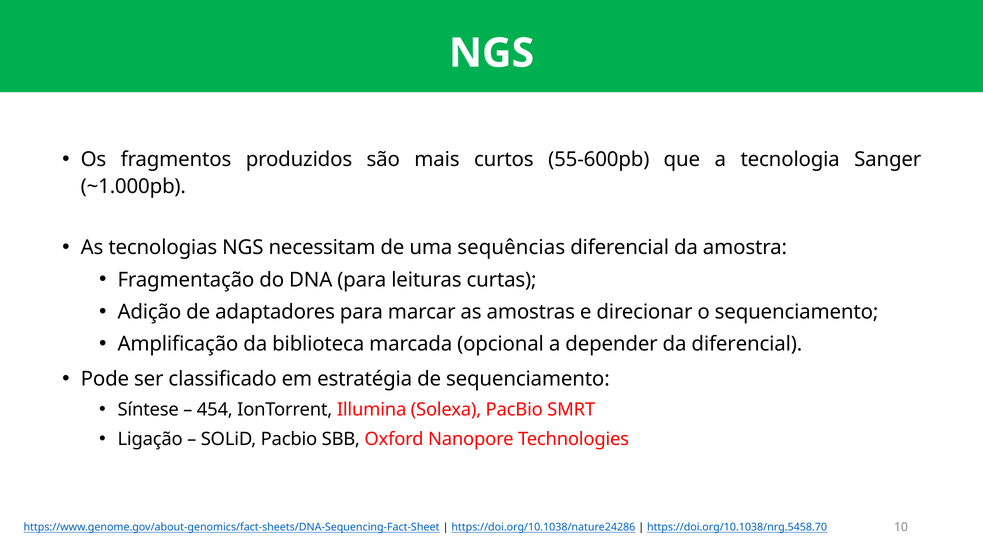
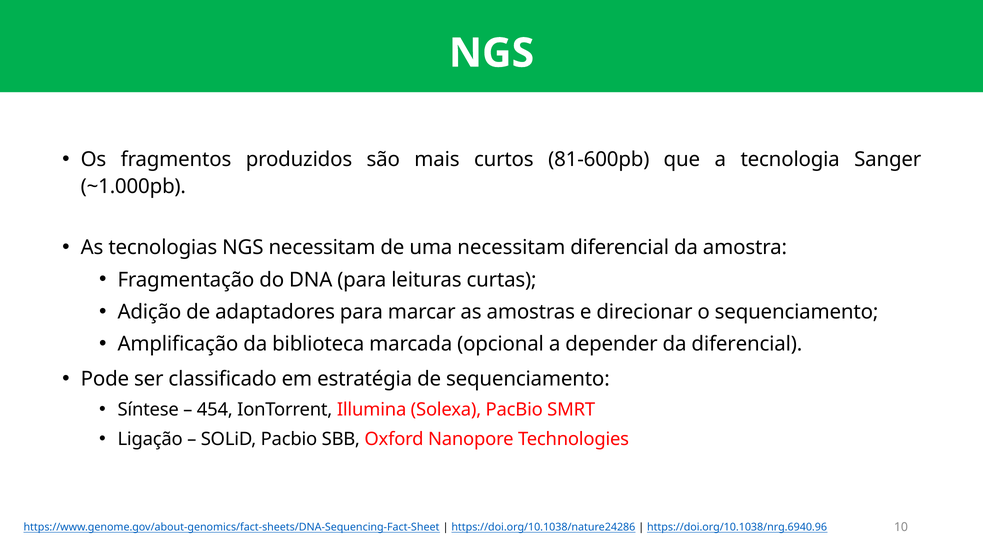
55-600pb: 55-600pb -> 81-600pb
uma sequências: sequências -> necessitam
https://doi.org/10.1038/nrg.5458.70: https://doi.org/10.1038/nrg.5458.70 -> https://doi.org/10.1038/nrg.6940.96
